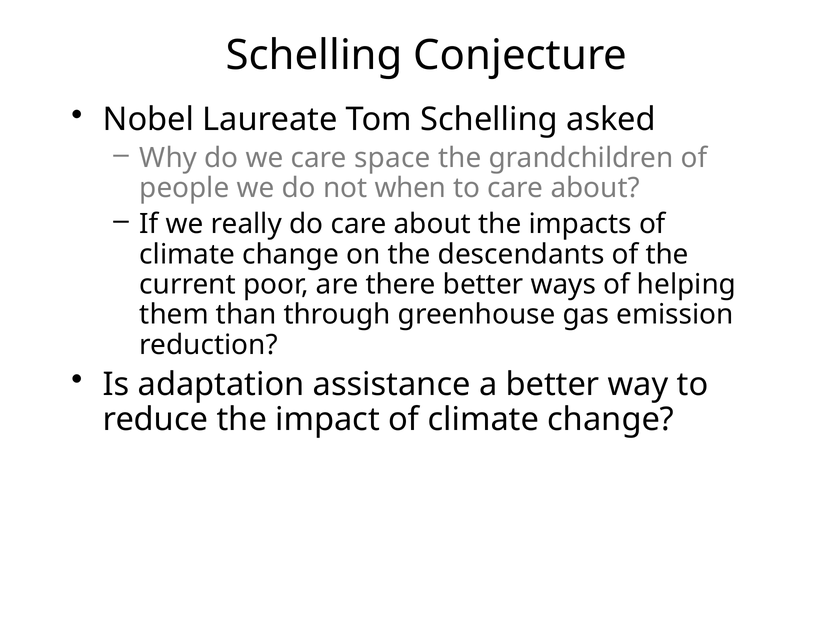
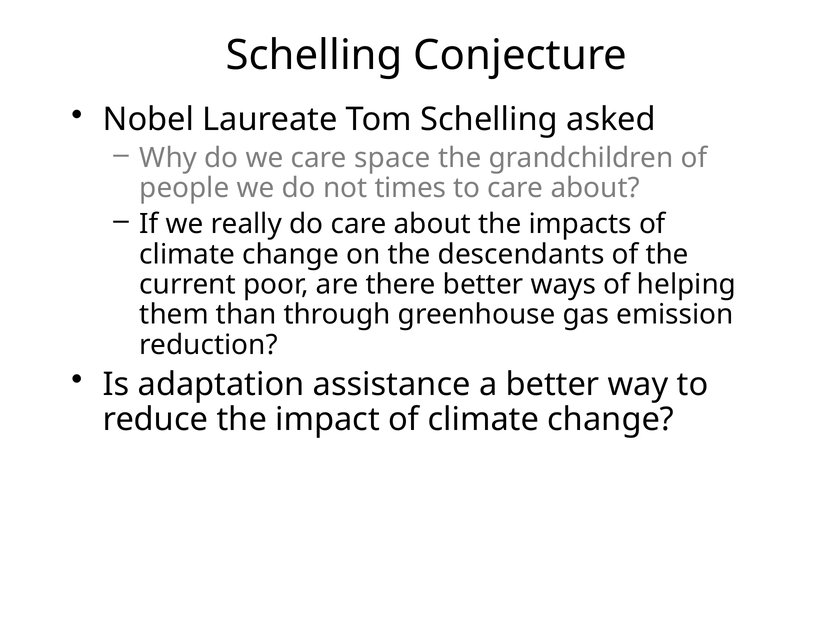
when: when -> times
